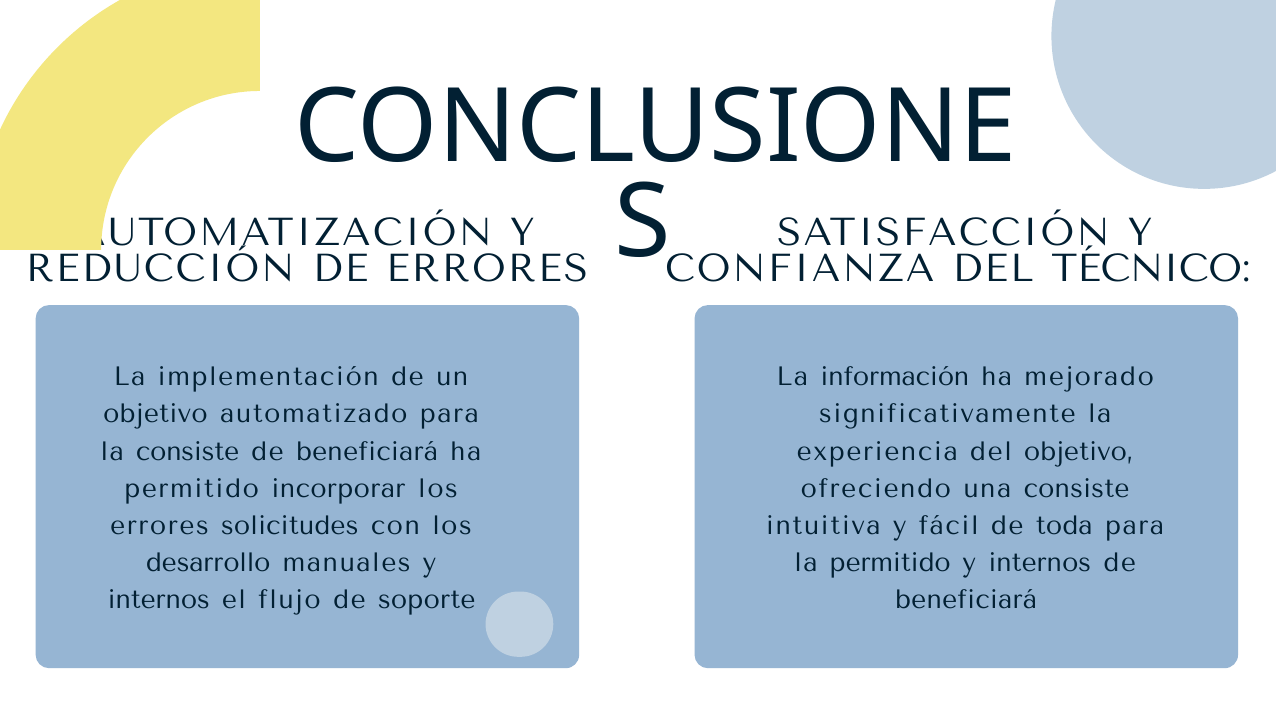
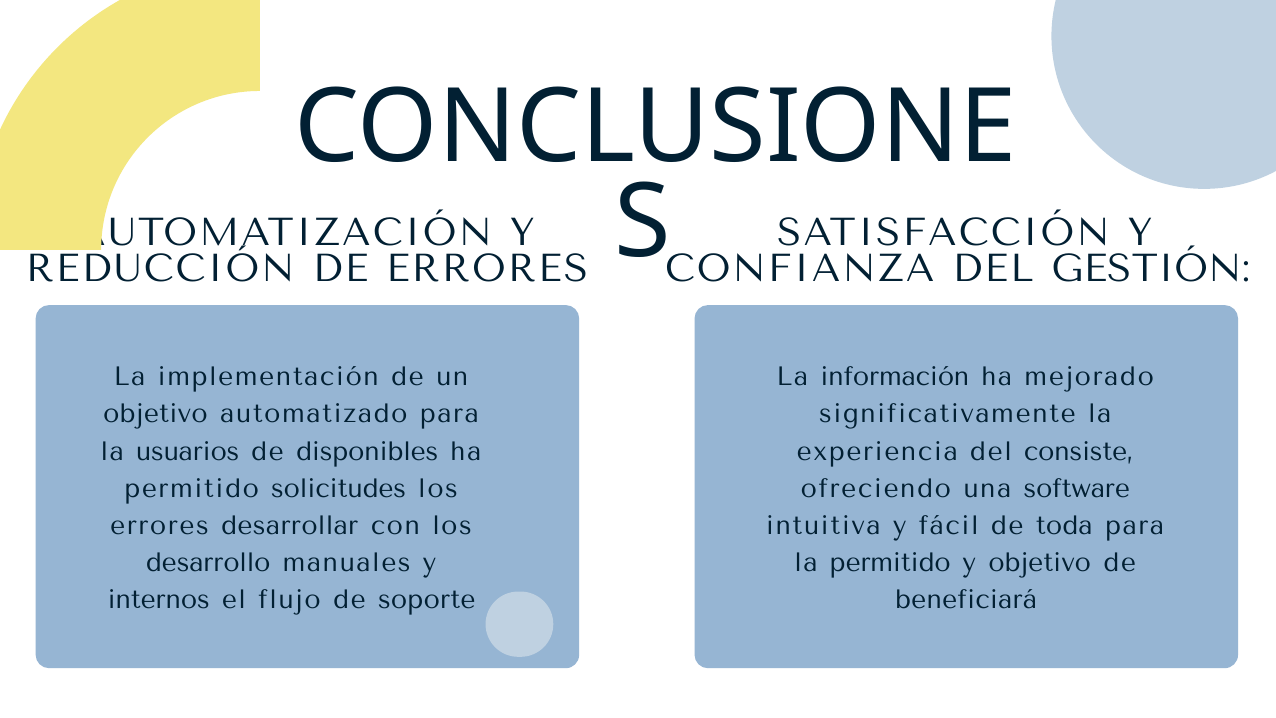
TÉCNICO: TÉCNICO -> GESTIÓN
la consiste: consiste -> usuarios
beneficiará at (367, 451): beneficiará -> disponibles
del objetivo: objetivo -> consiste
incorporar: incorporar -> solicitudes
una consiste: consiste -> software
solicitudes: solicitudes -> desarrollar
internos at (1040, 563): internos -> objetivo
